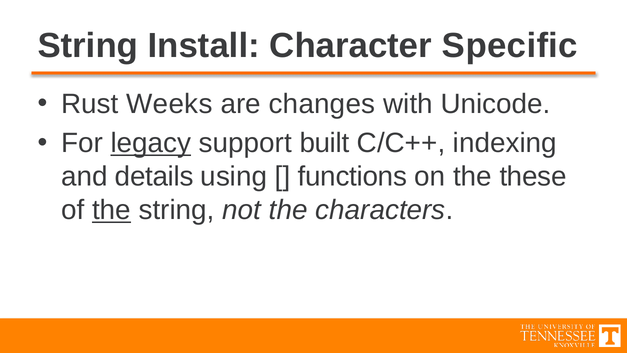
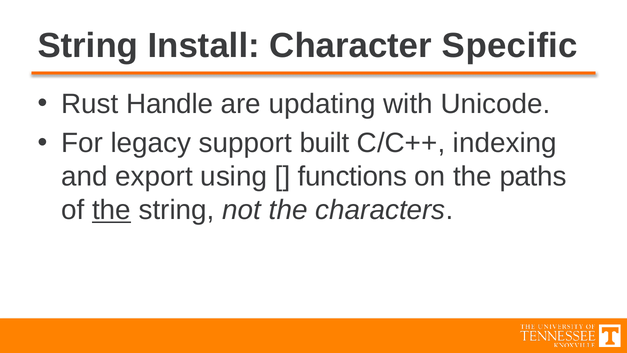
Weeks: Weeks -> Handle
changes: changes -> updating
legacy underline: present -> none
details: details -> export
these: these -> paths
